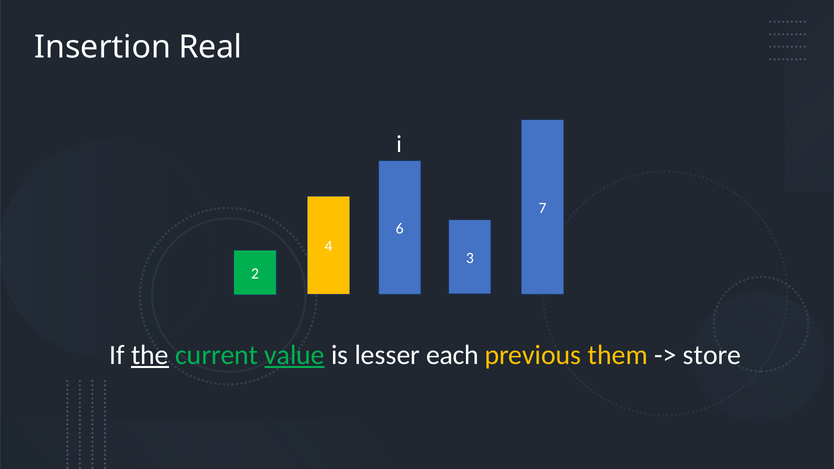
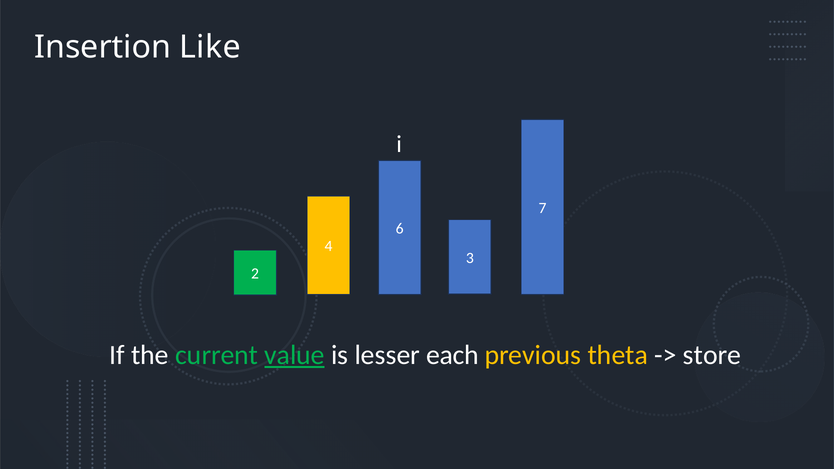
Real: Real -> Like
the underline: present -> none
them: them -> theta
